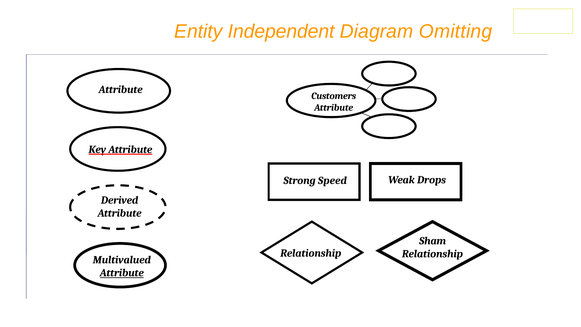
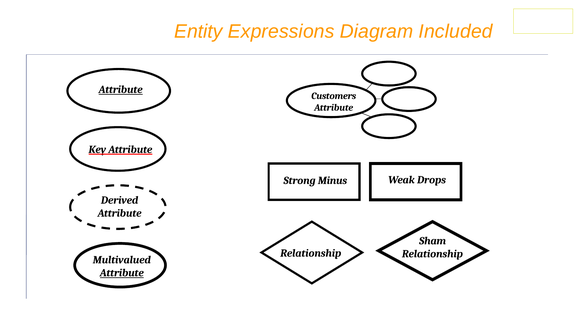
Independent: Independent -> Expressions
Omitting: Omitting -> Included
Attribute at (121, 89) underline: none -> present
Speed: Speed -> Minus
